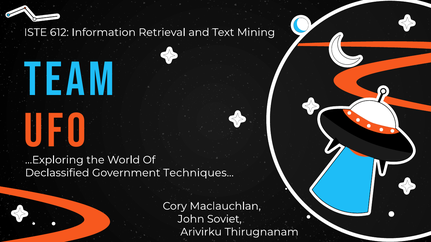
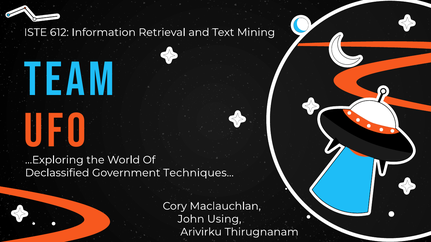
Soviet: Soviet -> Using
